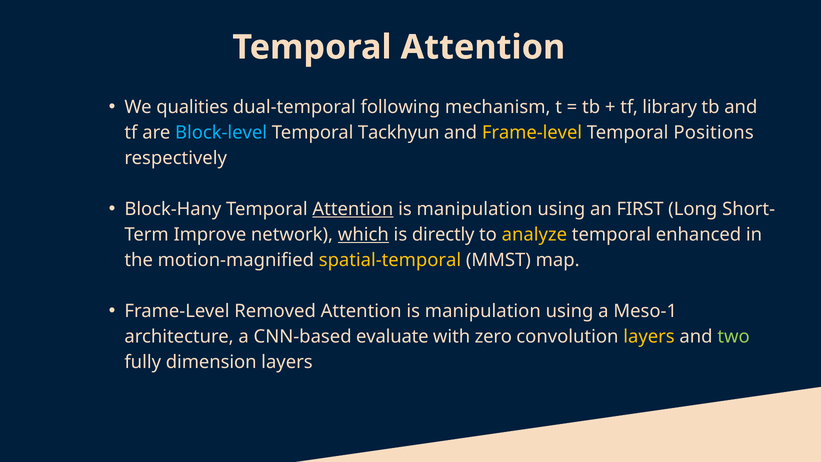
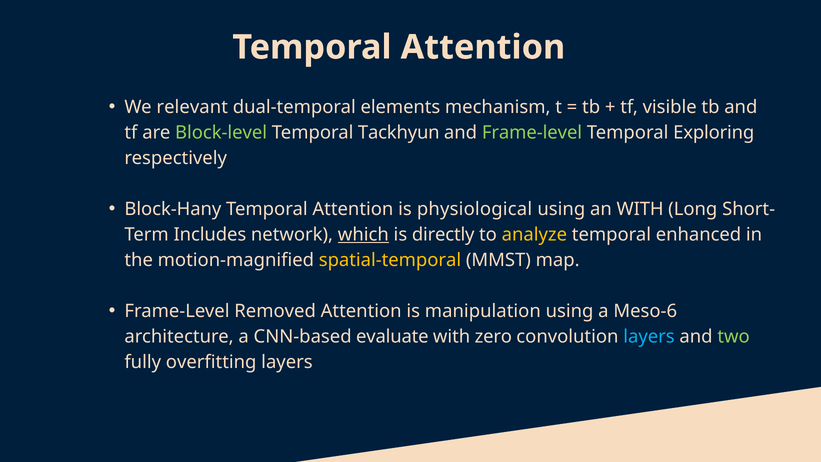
qualities: qualities -> relevant
following: following -> elements
library: library -> visible
Block-level colour: light blue -> light green
Frame-level at (532, 132) colour: yellow -> light green
Positions: Positions -> Exploring
Attention at (353, 209) underline: present -> none
manipulation at (475, 209): manipulation -> physiological
an FIRST: FIRST -> WITH
Improve: Improve -> Includes
Meso-1: Meso-1 -> Meso-6
layers at (649, 336) colour: yellow -> light blue
dimension: dimension -> overfitting
